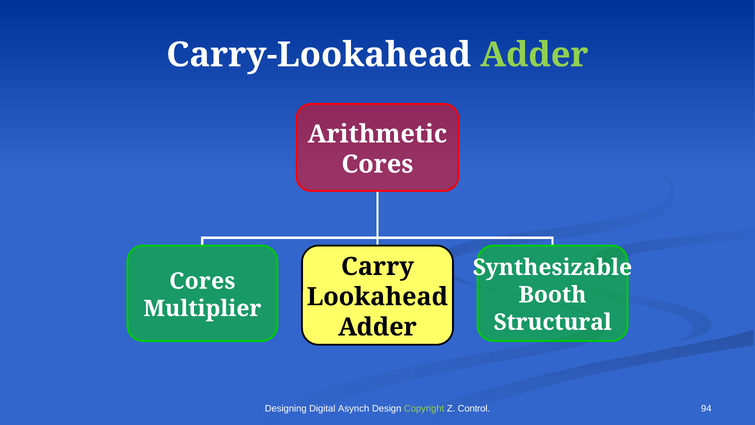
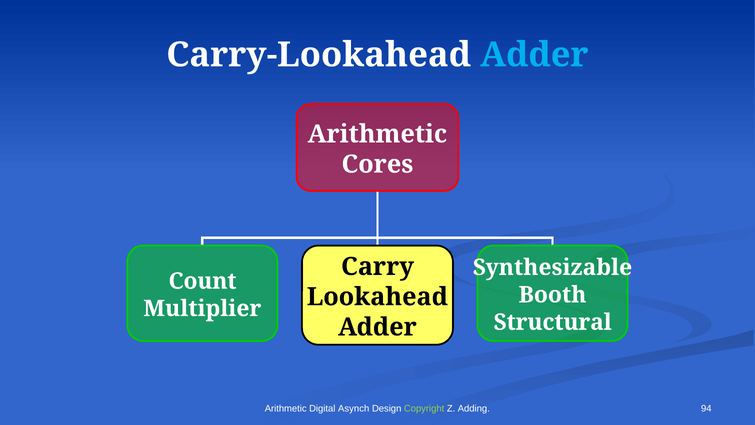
Adder at (534, 55) colour: light green -> light blue
Cores at (202, 281): Cores -> Count
Designing at (286, 409): Designing -> Arithmetic
Control: Control -> Adding
